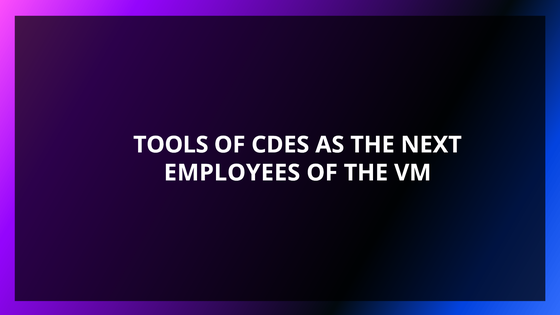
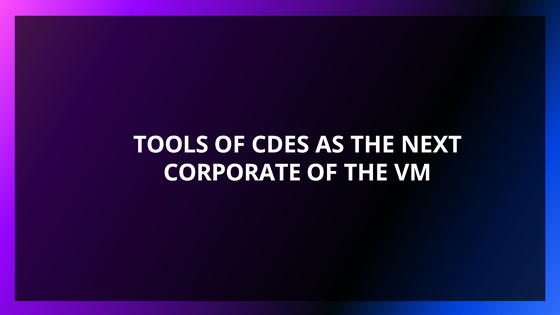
EMPLOYEES: EMPLOYEES -> CORPORATE
